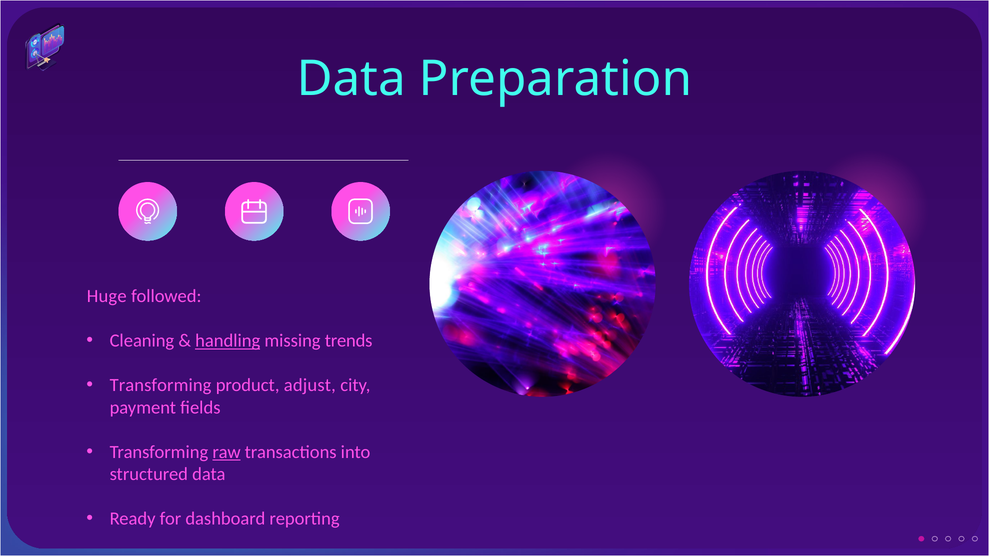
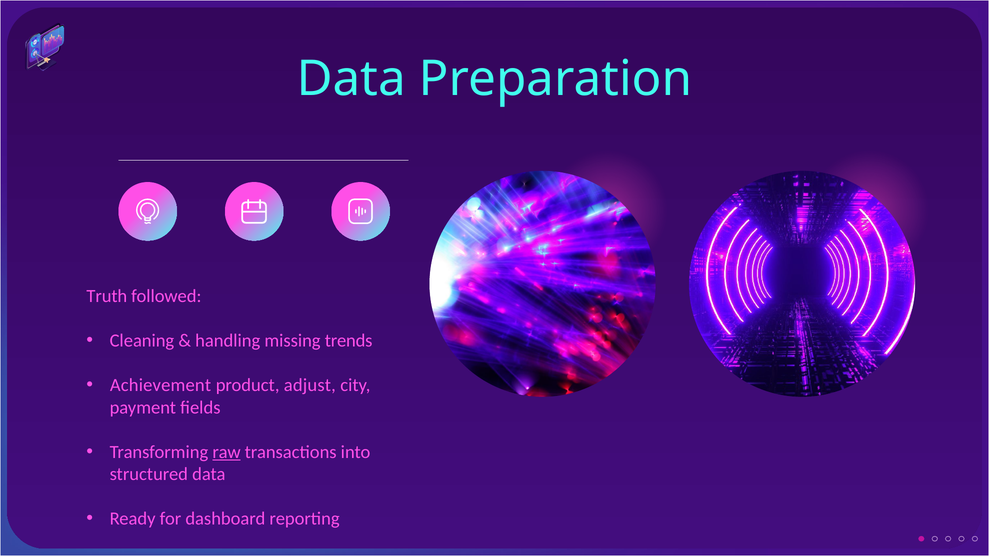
Huge: Huge -> Truth
handling underline: present -> none
Transforming at (161, 386): Transforming -> Achievement
